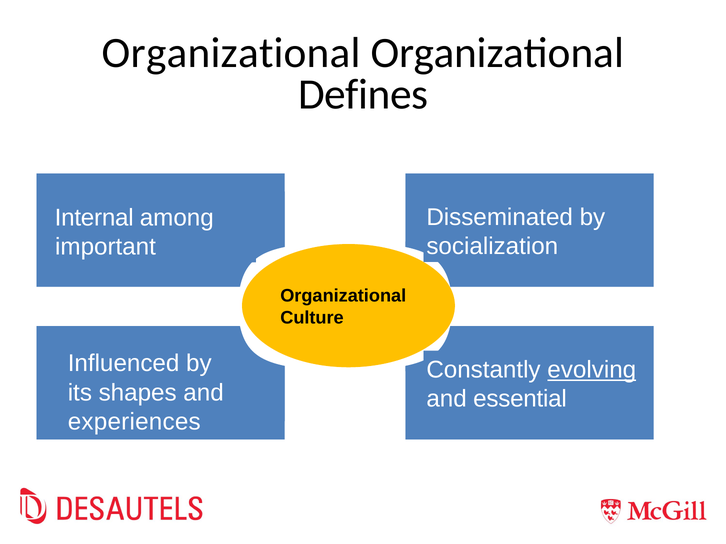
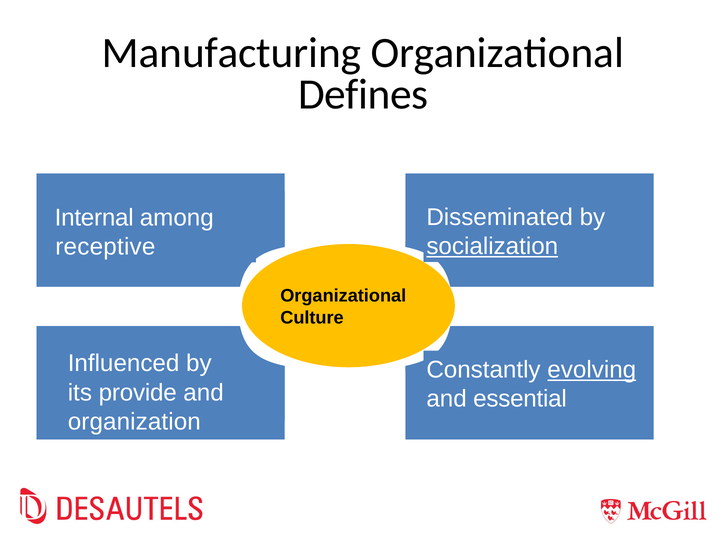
Organizational at (231, 53): Organizational -> Manufacturing
socialization underline: none -> present
important: important -> receptive
shapes: shapes -> provide
experiences: experiences -> organization
